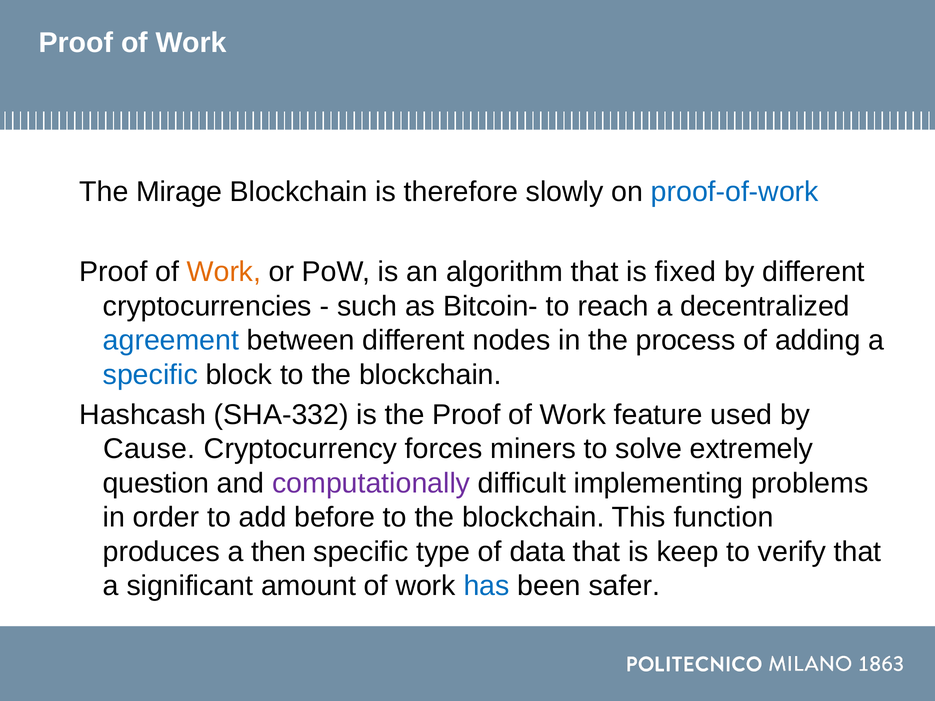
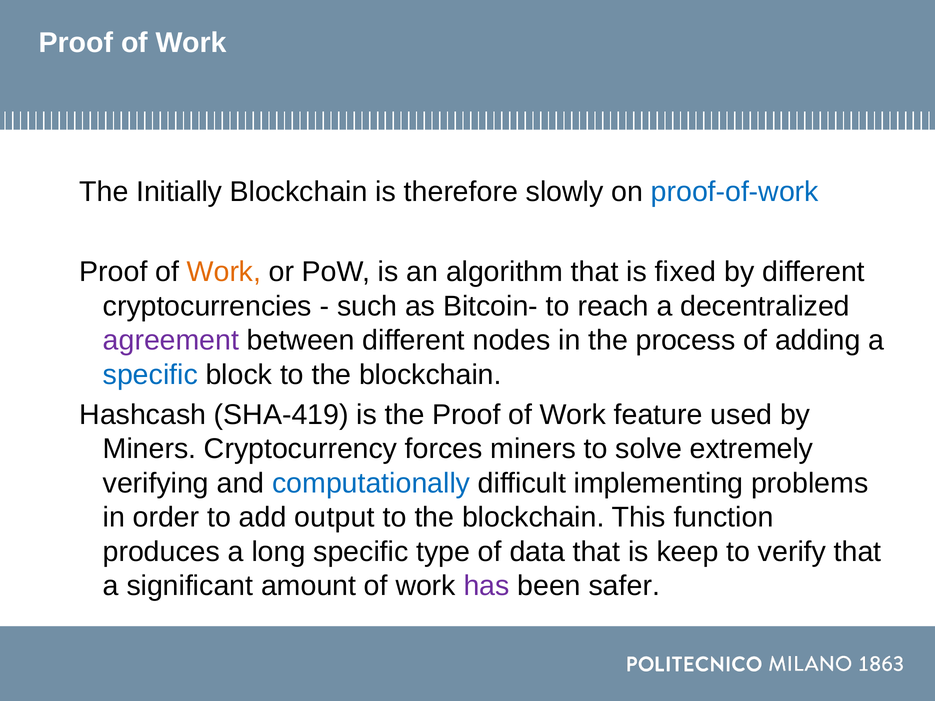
Mirage: Mirage -> Initially
agreement colour: blue -> purple
SHA-332: SHA-332 -> SHA-419
Cause at (149, 449): Cause -> Miners
question: question -> verifying
computationally colour: purple -> blue
before: before -> output
then: then -> long
has colour: blue -> purple
